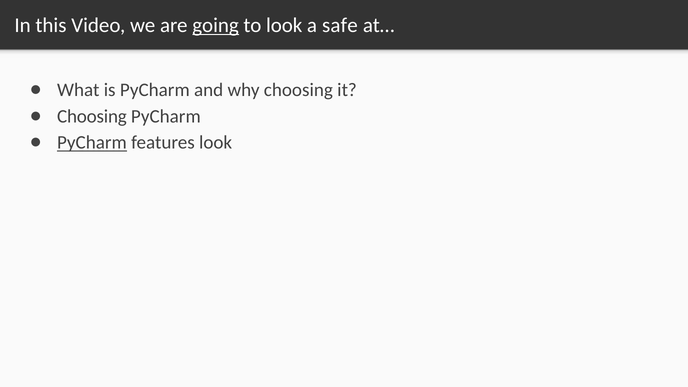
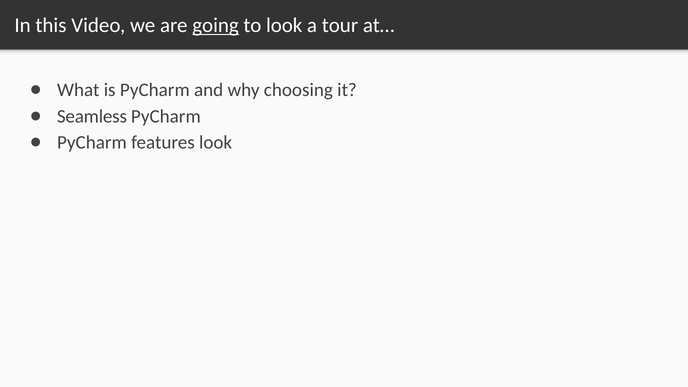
safe: safe -> tour
Choosing at (92, 116): Choosing -> Seamless
PyCharm at (92, 143) underline: present -> none
